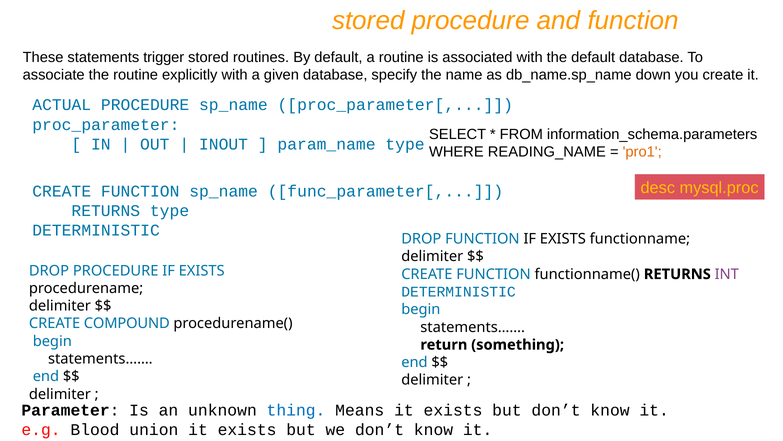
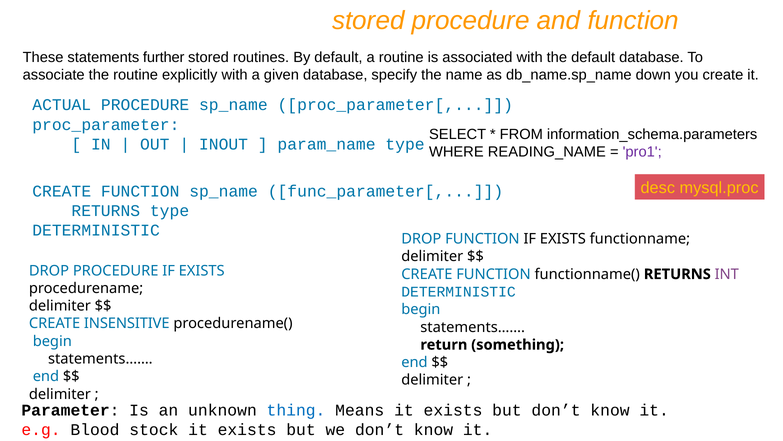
trigger: trigger -> further
pro1 colour: orange -> purple
COMPOUND: COMPOUND -> INSENSITIVE
union: union -> stock
